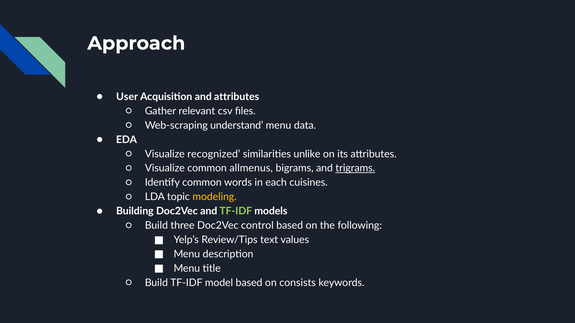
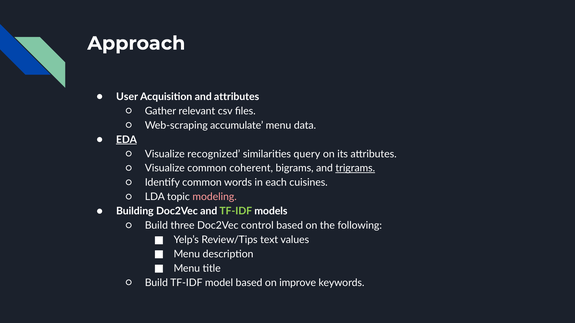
understand: understand -> accumulate
EDA underline: none -> present
unlike: unlike -> query
allmenus: allmenus -> coherent
modeling colour: yellow -> pink
consists: consists -> improve
